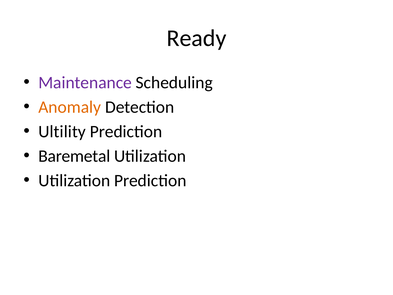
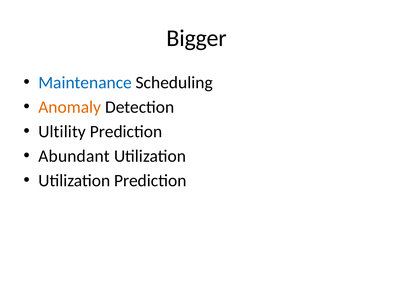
Ready: Ready -> Bigger
Maintenance colour: purple -> blue
Baremetal: Baremetal -> Abundant
